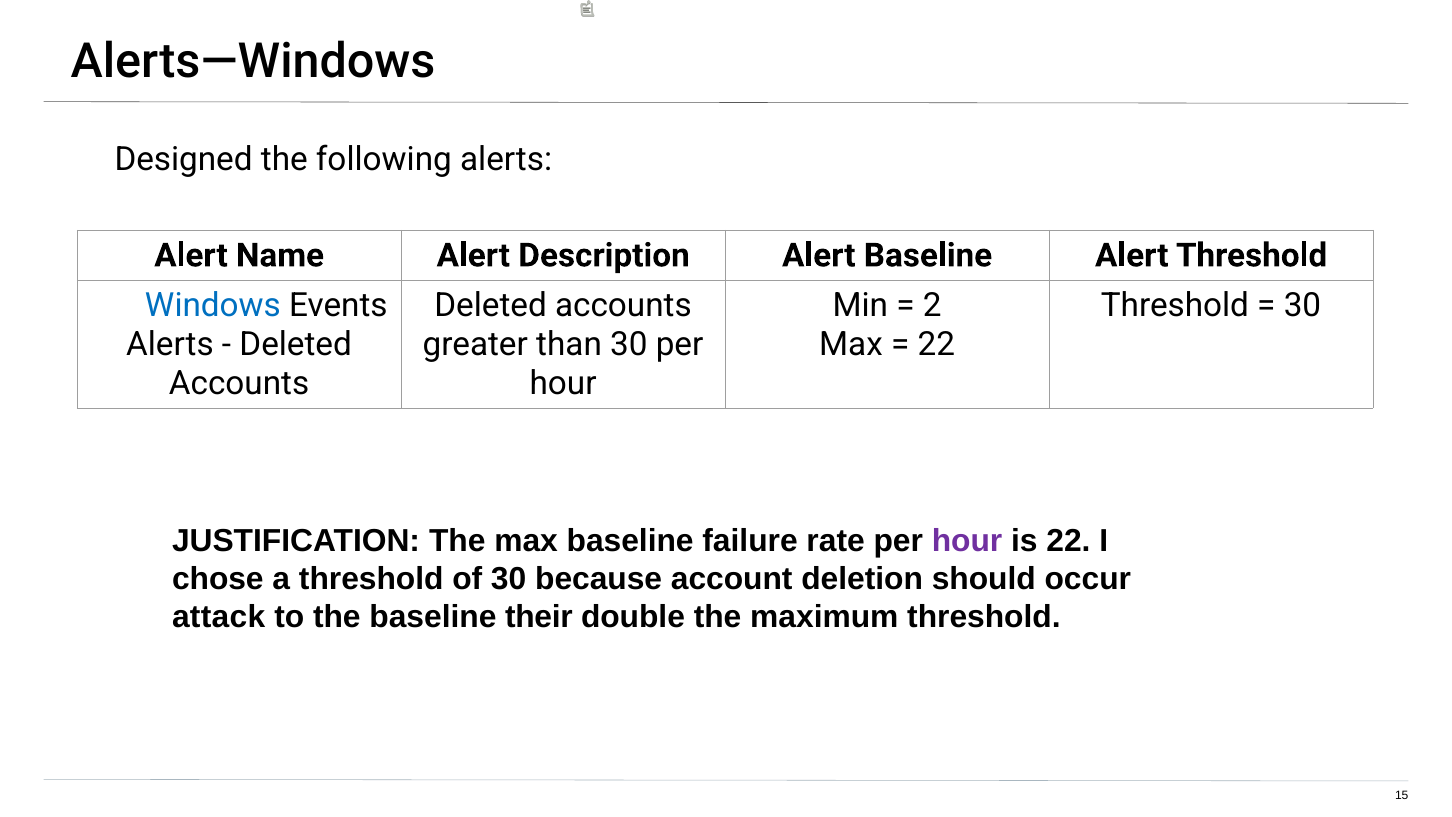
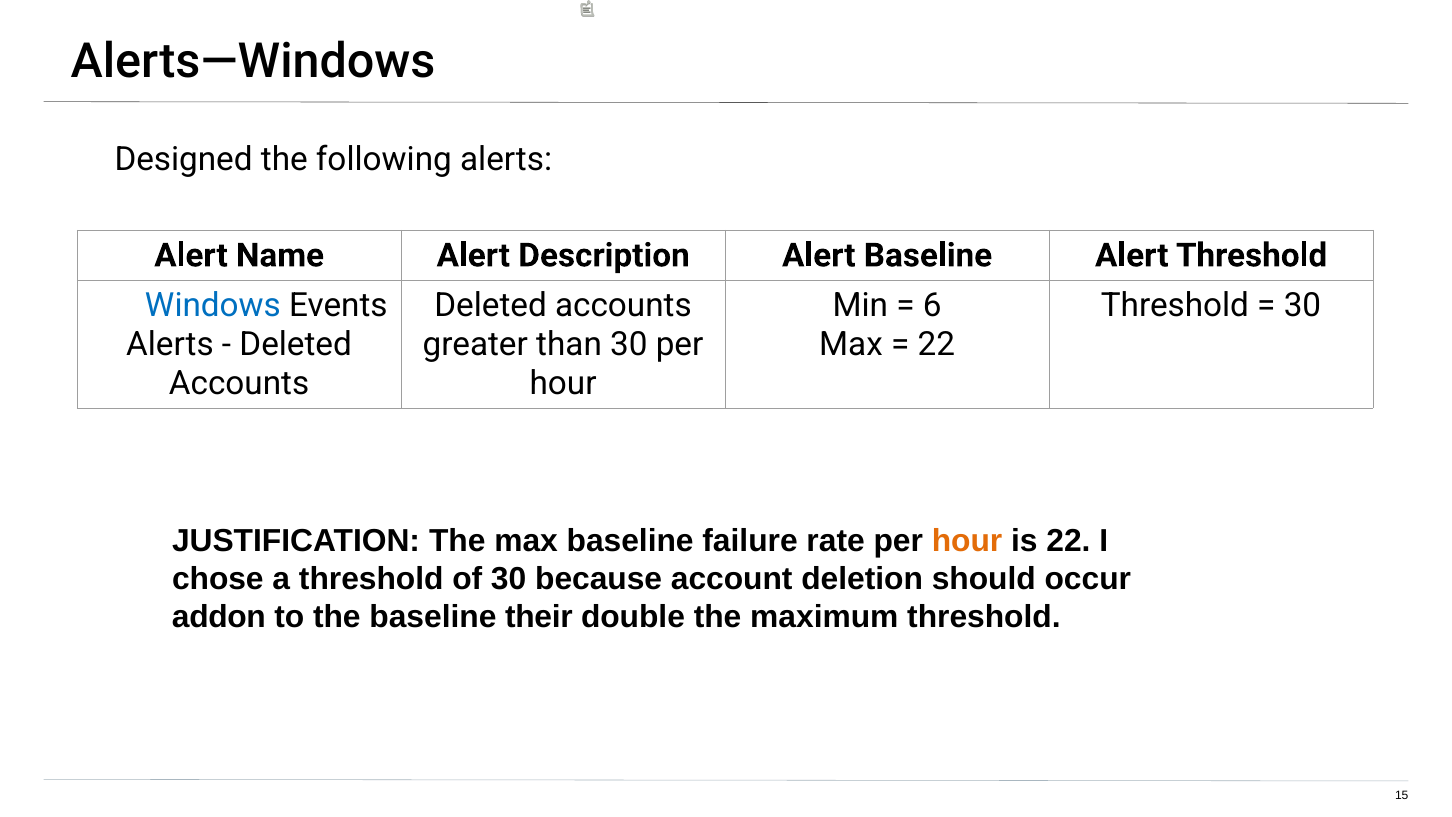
2: 2 -> 6
hour at (967, 541) colour: purple -> orange
attack: attack -> addon
